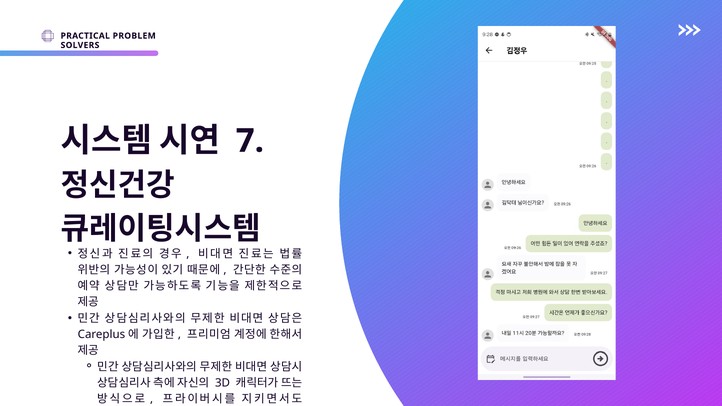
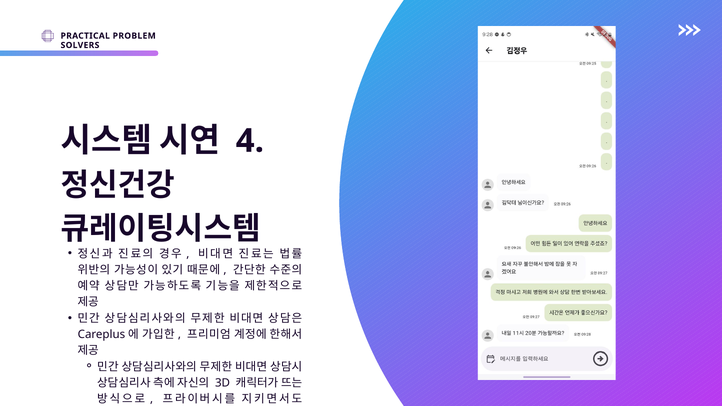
7: 7 -> 4
